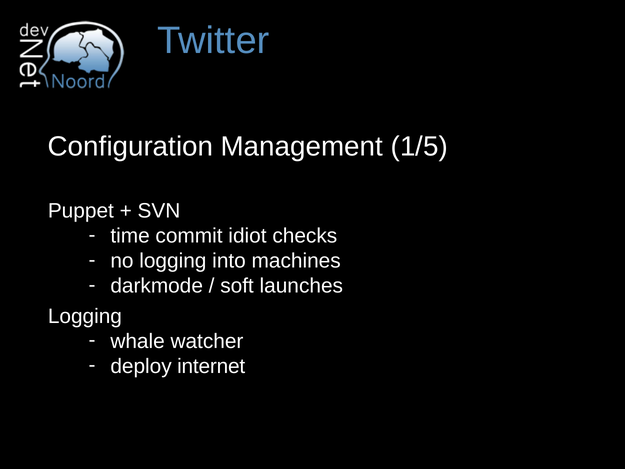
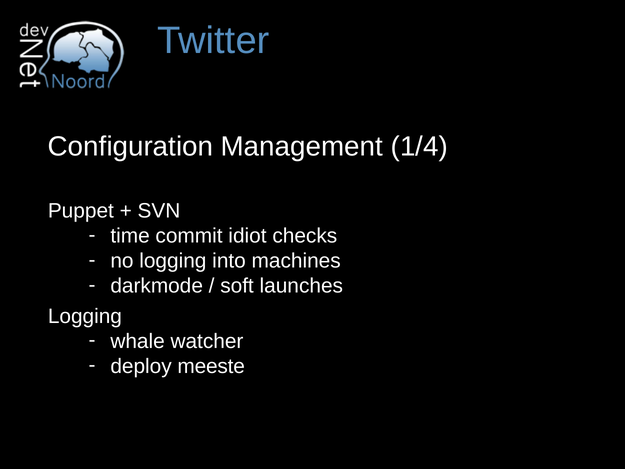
1/5: 1/5 -> 1/4
internet: internet -> meeste
